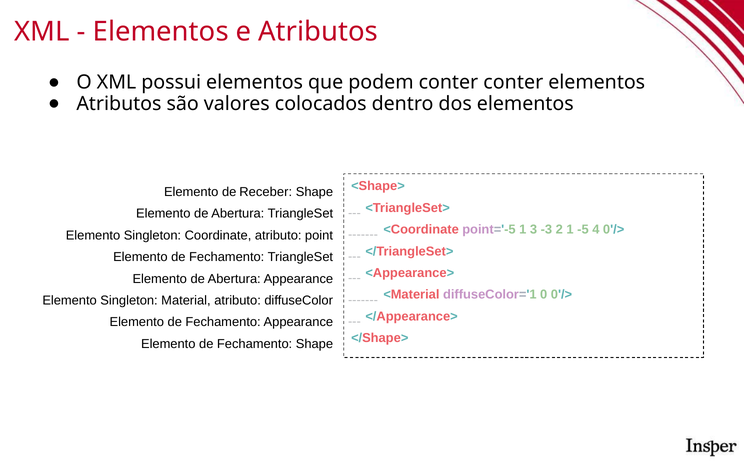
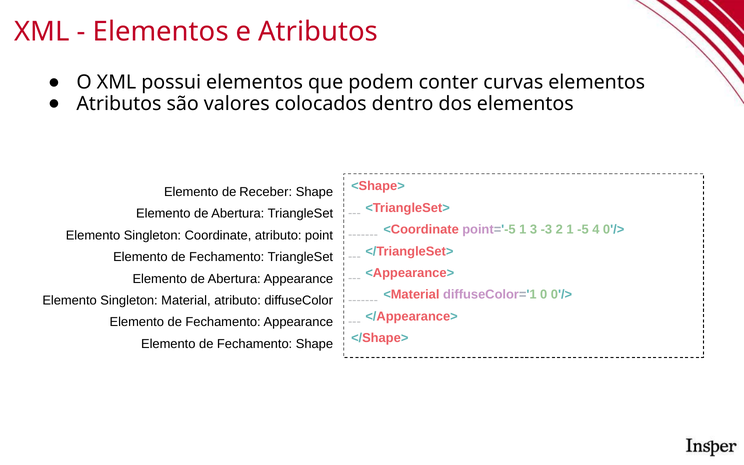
conter conter: conter -> curvas
